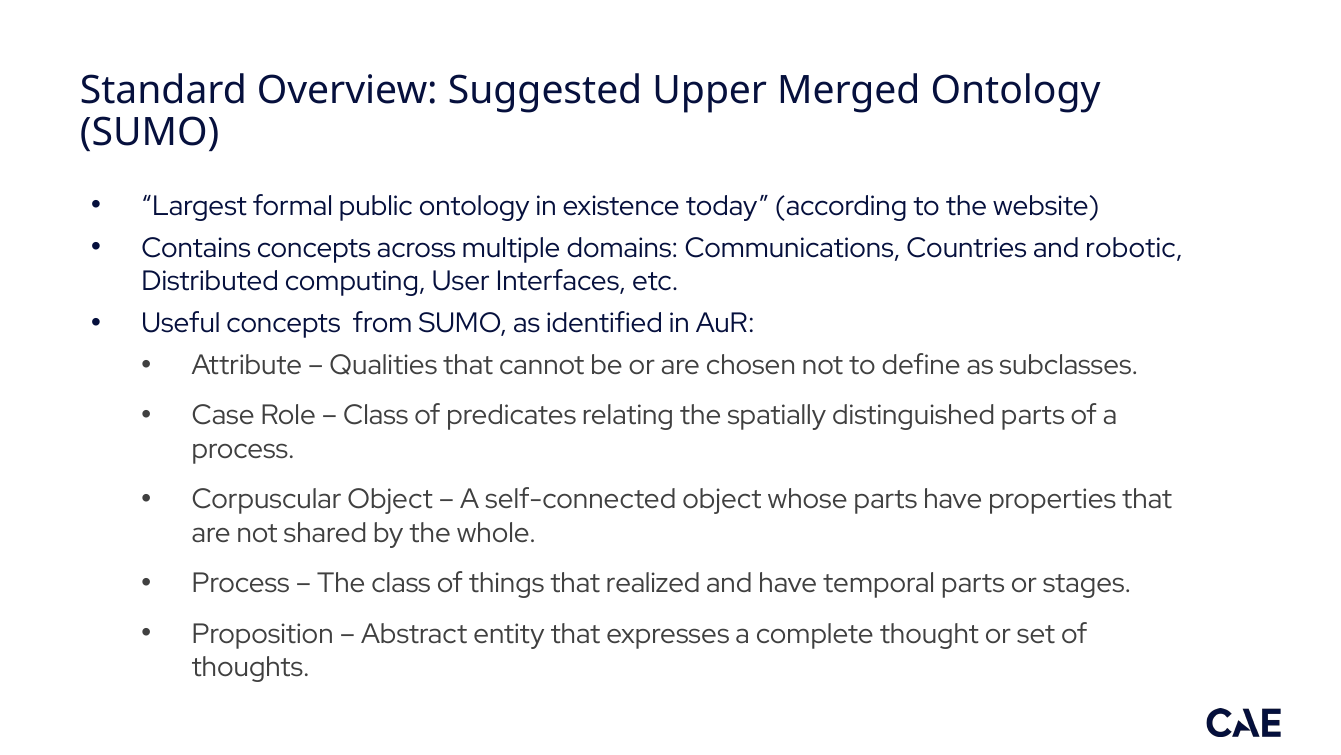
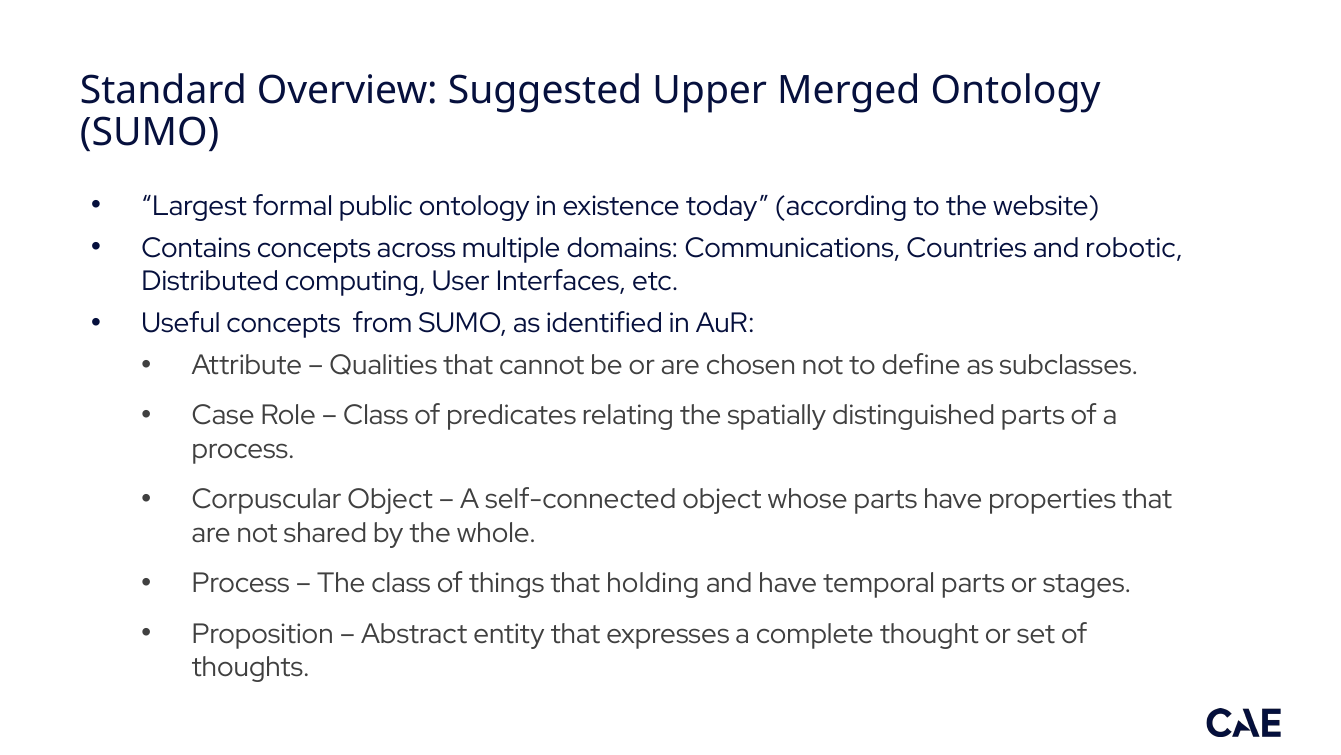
realized: realized -> holding
